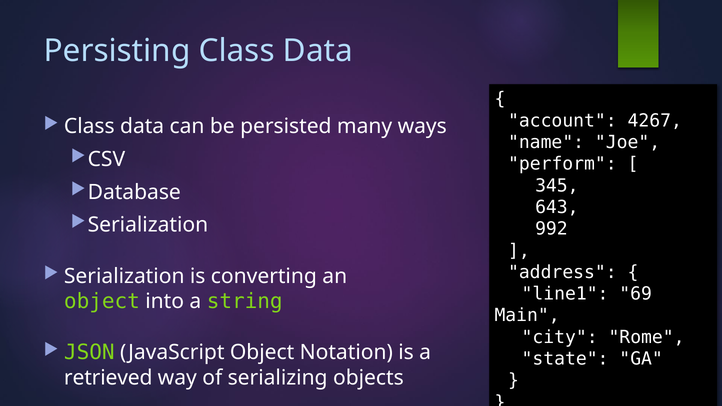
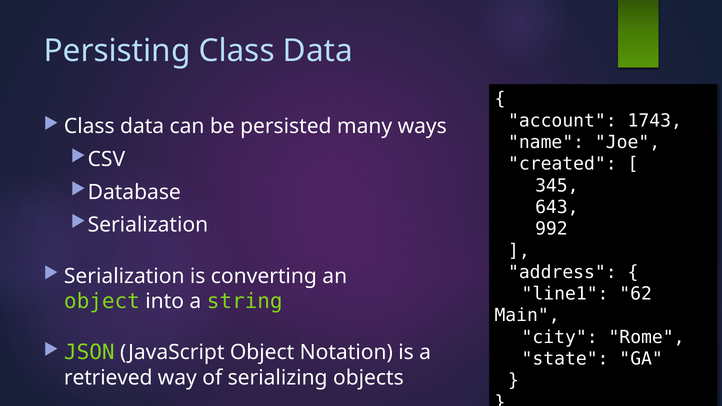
4267: 4267 -> 1743
perform: perform -> created
69: 69 -> 62
